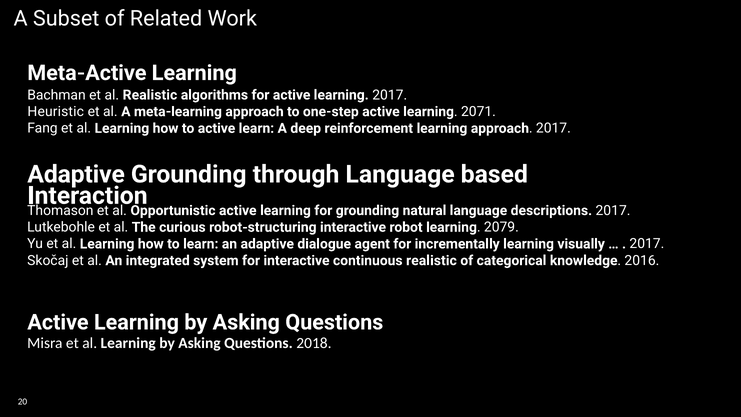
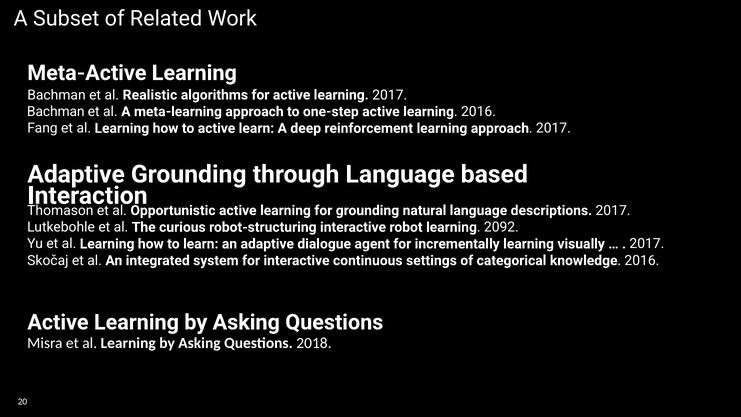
Heuristic at (56, 112): Heuristic -> Bachman
learning 2071: 2071 -> 2016
2079: 2079 -> 2092
continuous realistic: realistic -> settings
